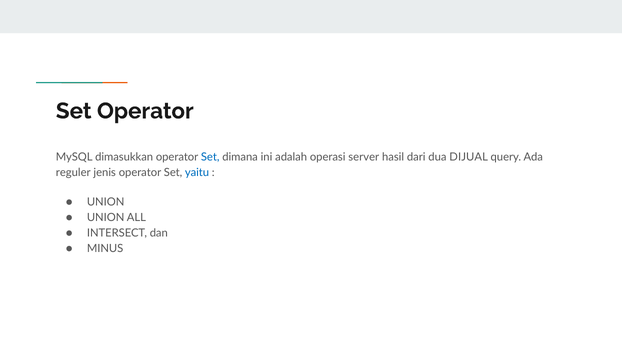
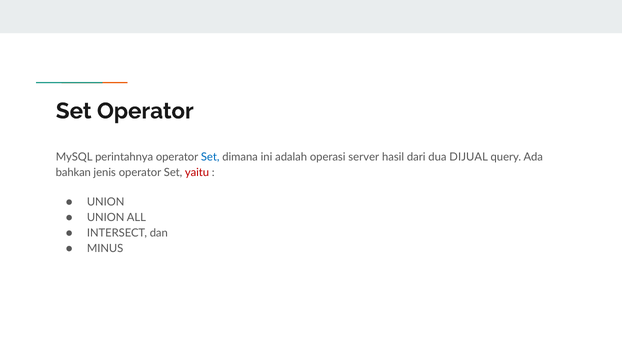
dimasukkan: dimasukkan -> perintahnya
reguler: reguler -> bahkan
yaitu colour: blue -> red
